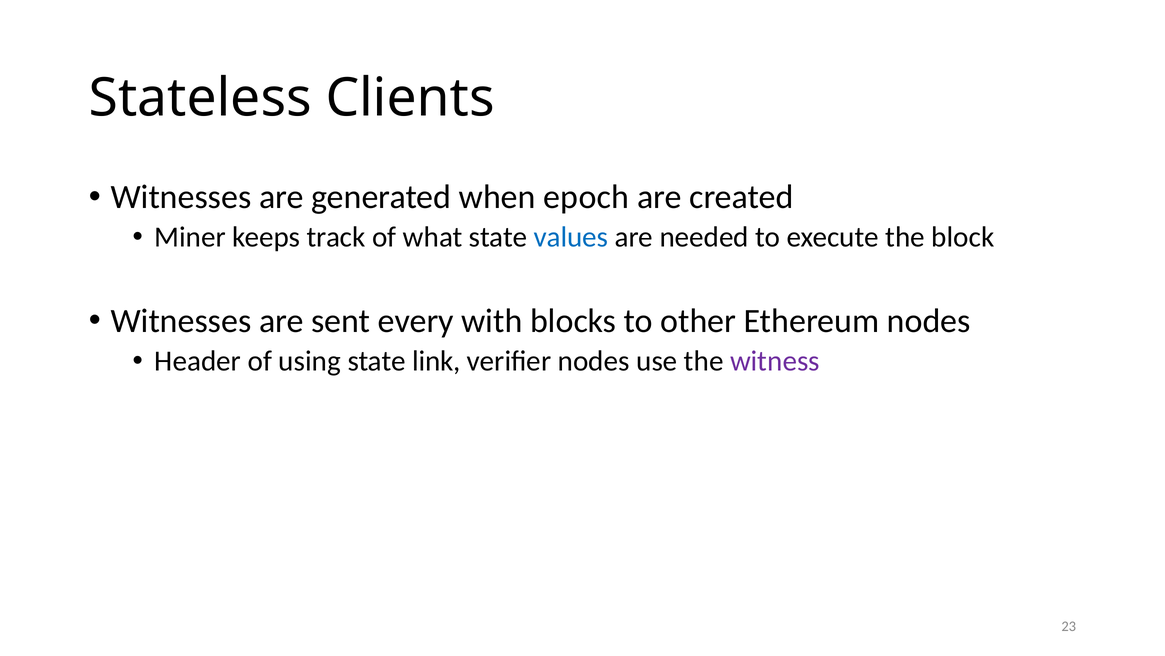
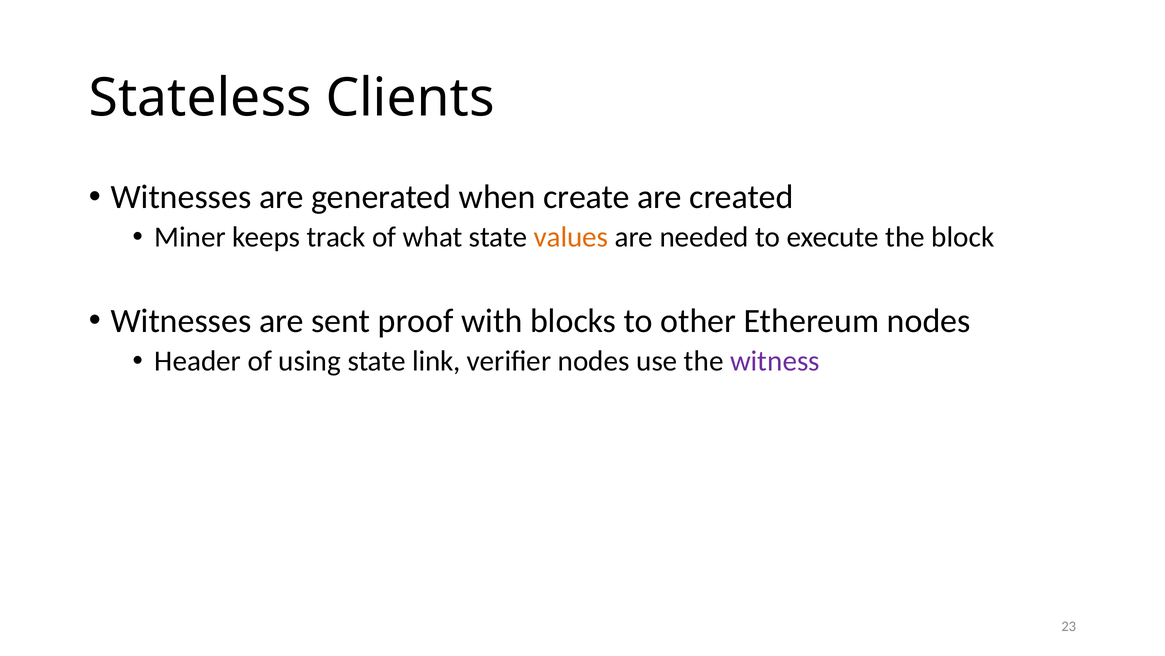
epoch: epoch -> create
values colour: blue -> orange
every: every -> proof
